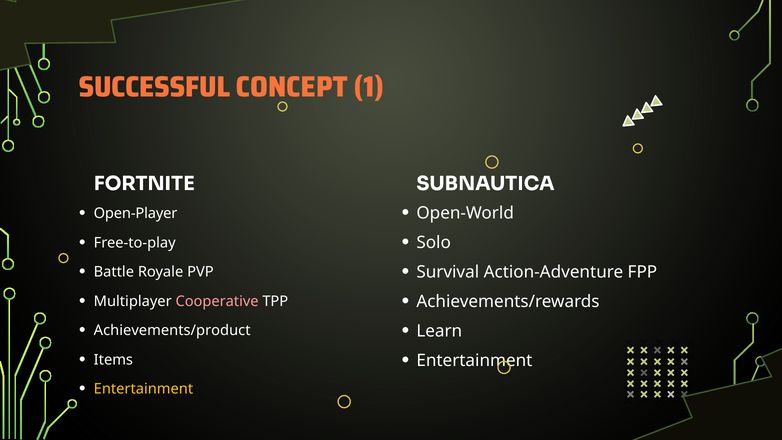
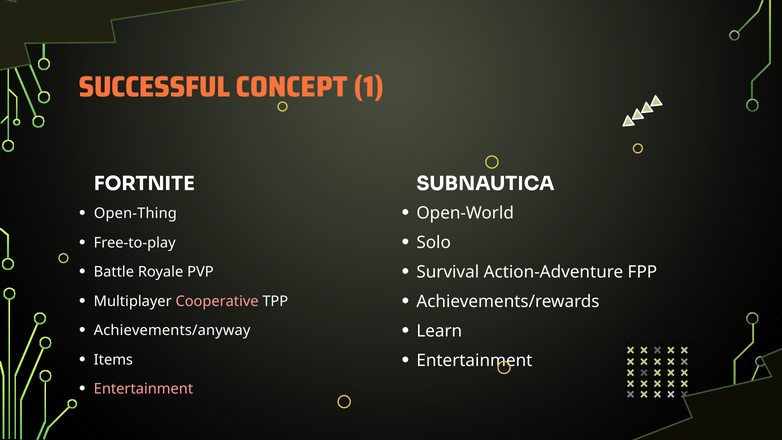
Open-Player: Open-Player -> Open-Thing
Achievements/product: Achievements/product -> Achievements/anyway
Entertainment at (143, 389) colour: yellow -> pink
